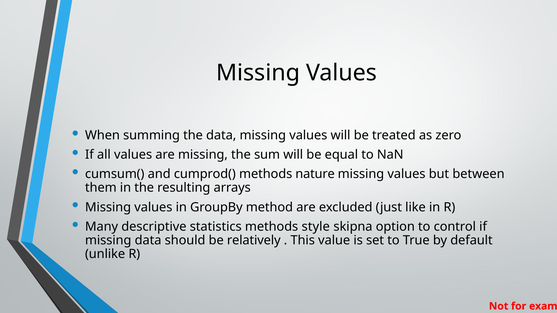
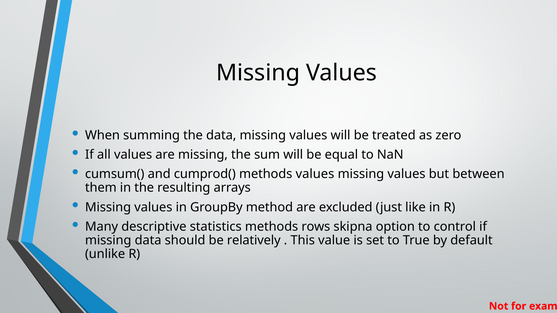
methods nature: nature -> values
style: style -> rows
